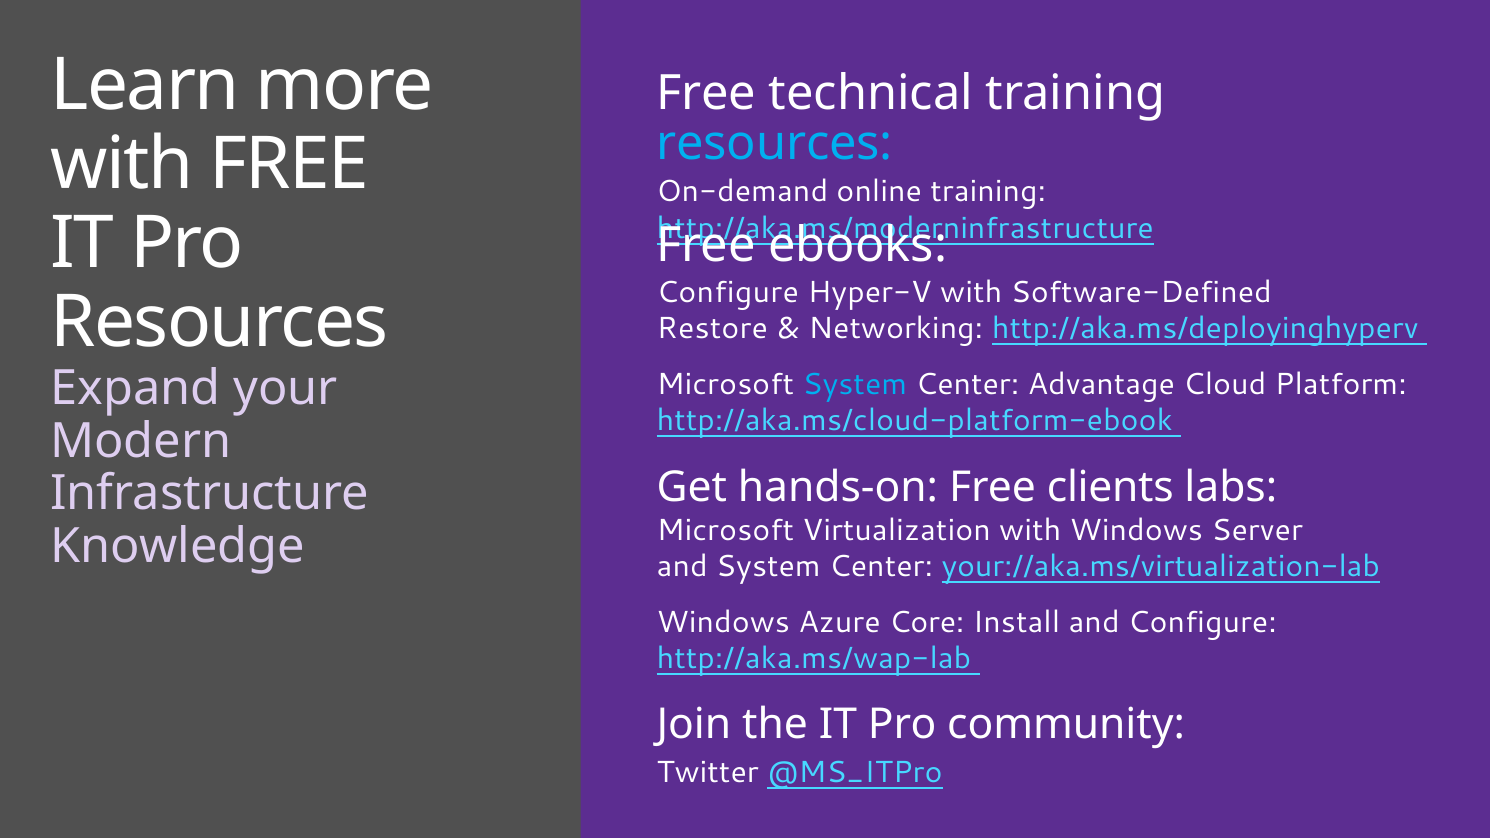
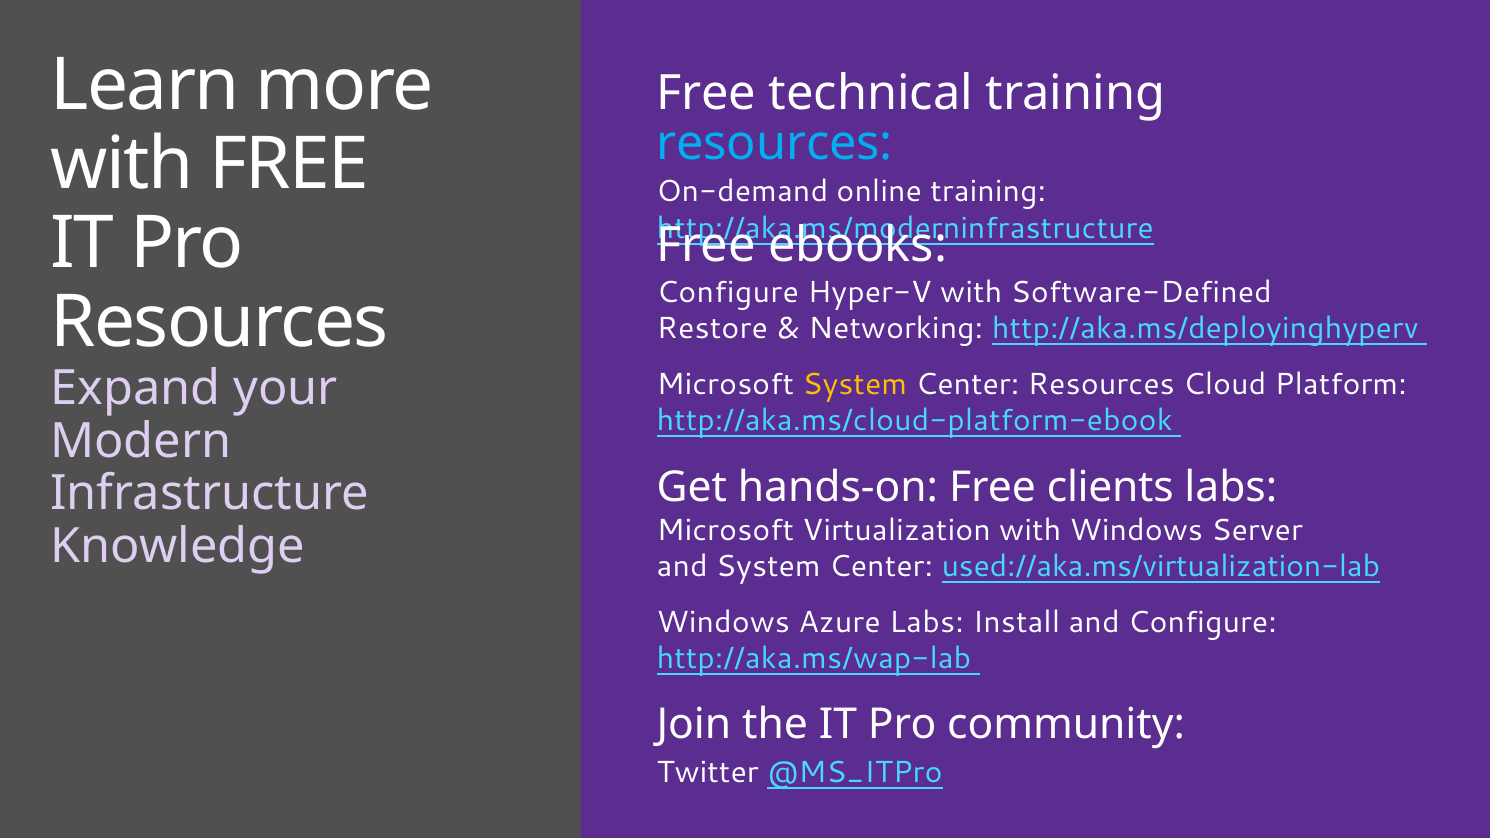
System at (855, 385) colour: light blue -> yellow
Center Advantage: Advantage -> Resources
your://aka.ms/virtualization-lab: your://aka.ms/virtualization-lab -> used://aka.ms/virtualization-lab
Azure Core: Core -> Labs
